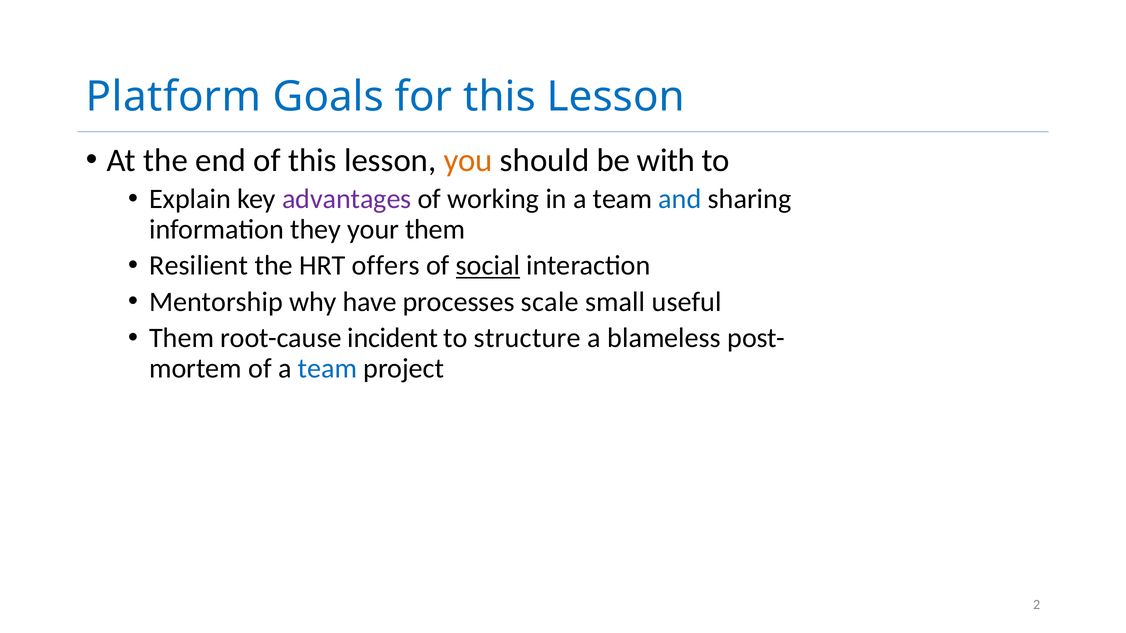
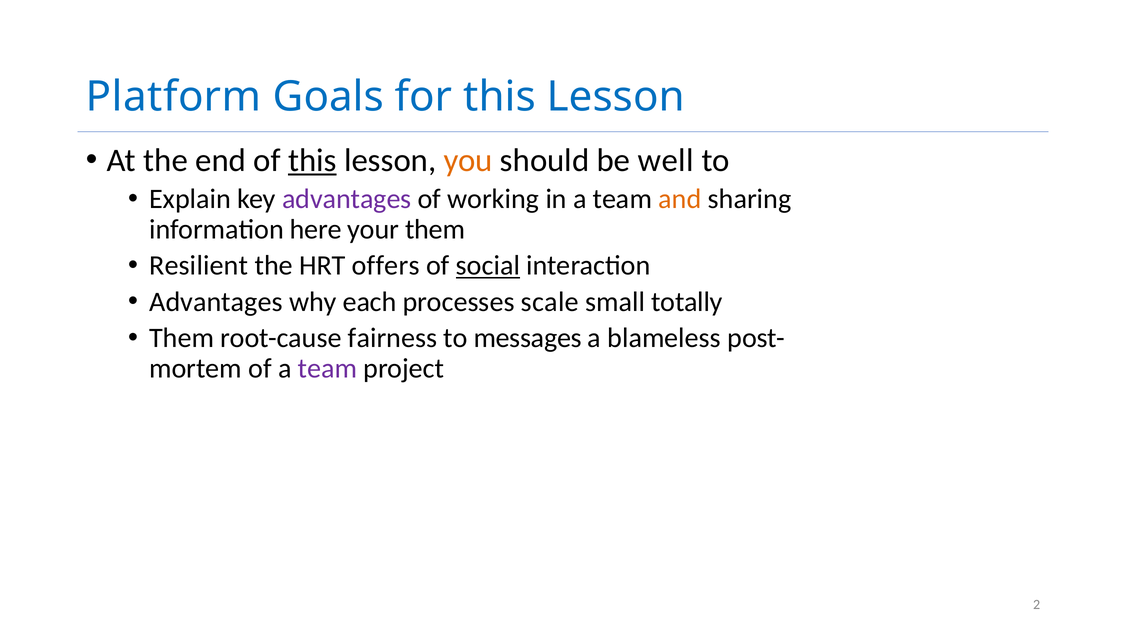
this at (312, 160) underline: none -> present
with: with -> well
and colour: blue -> orange
they: they -> here
Mentorship at (216, 302): Mentorship -> Advantages
have: have -> each
useful: useful -> totally
incident: incident -> fairness
structure: structure -> messages
team at (327, 369) colour: blue -> purple
